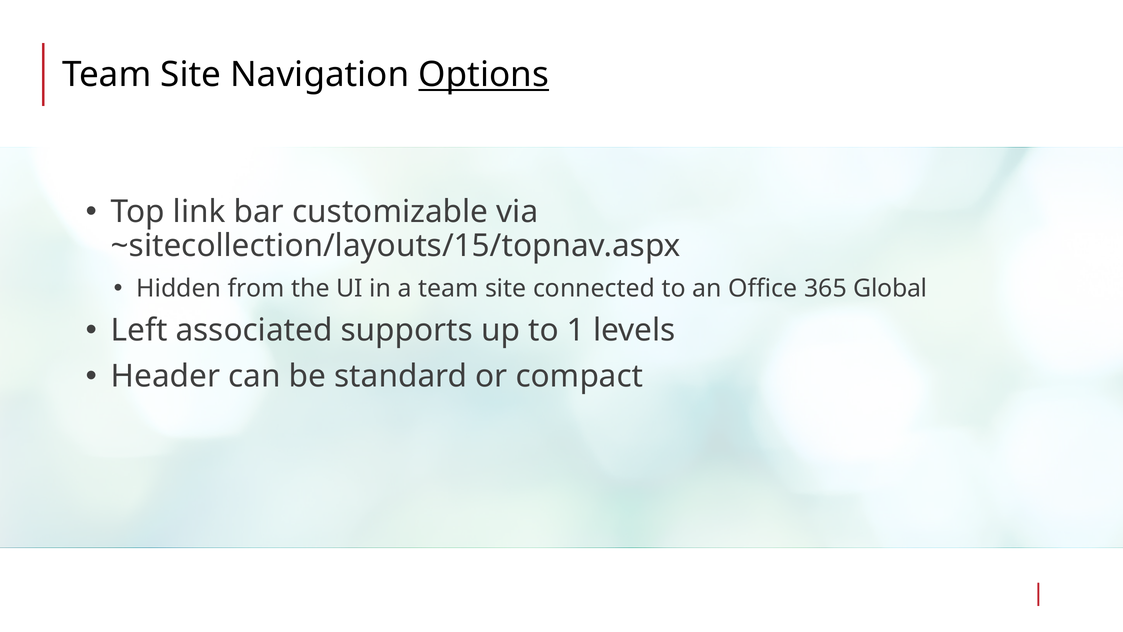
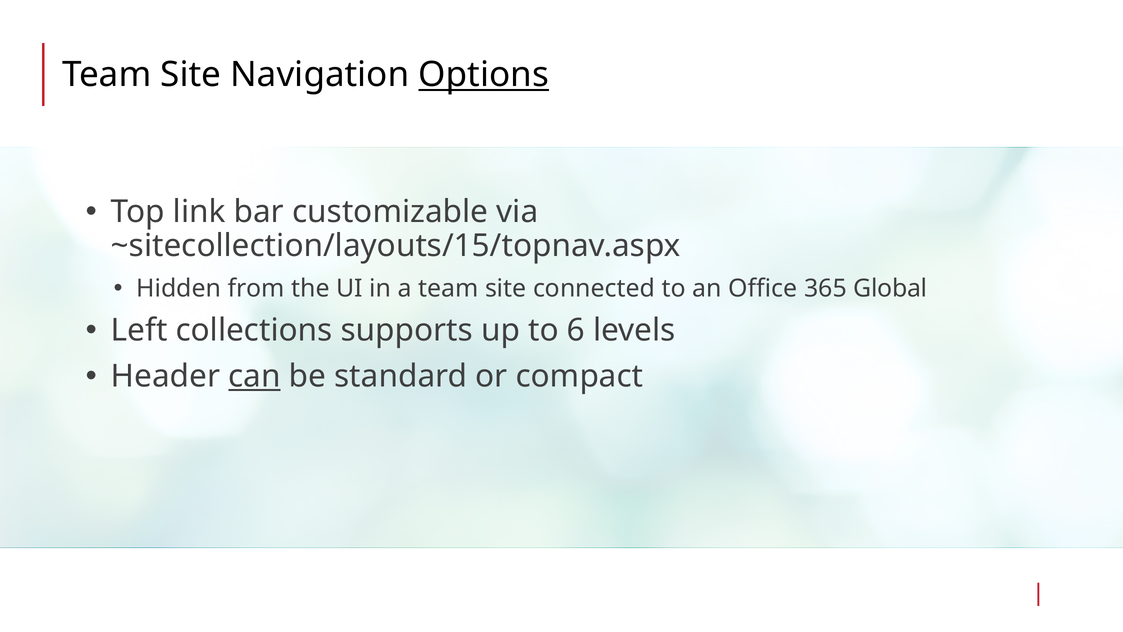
associated: associated -> collections
1: 1 -> 6
can underline: none -> present
